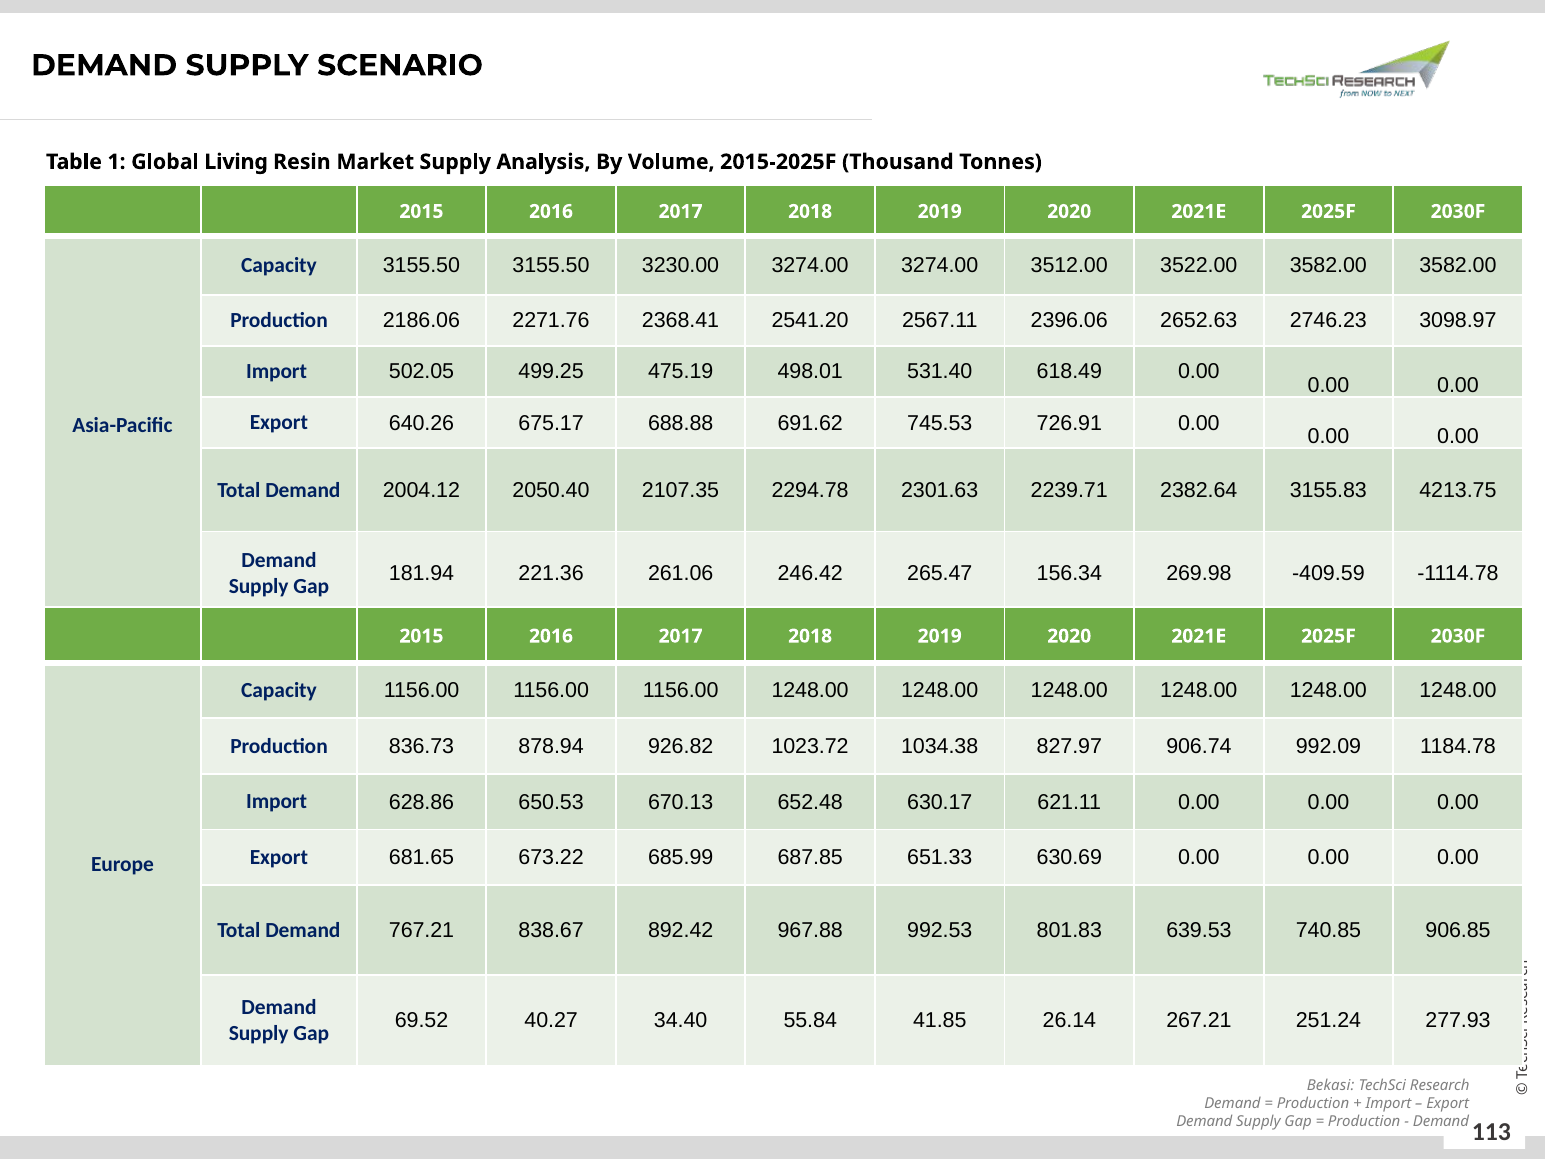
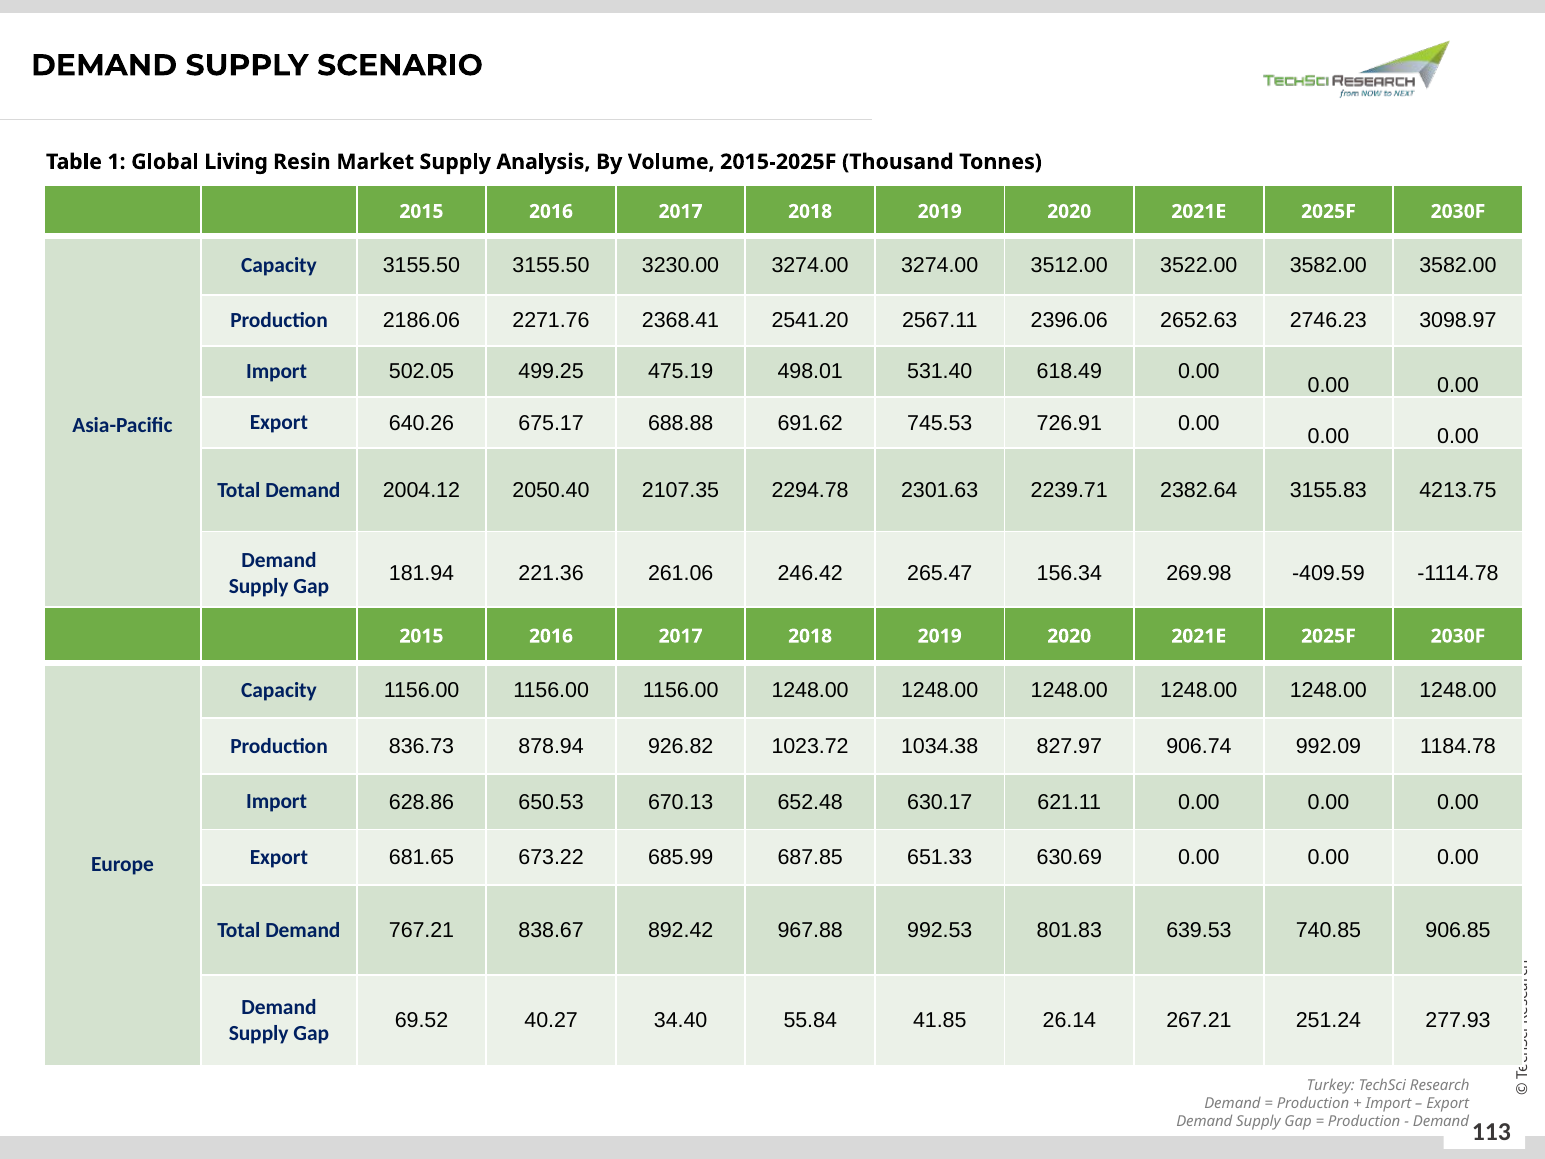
Bekasi: Bekasi -> Turkey
